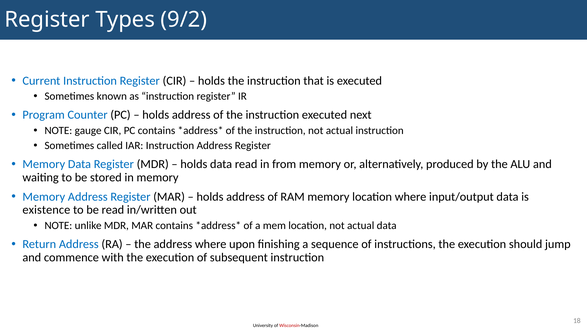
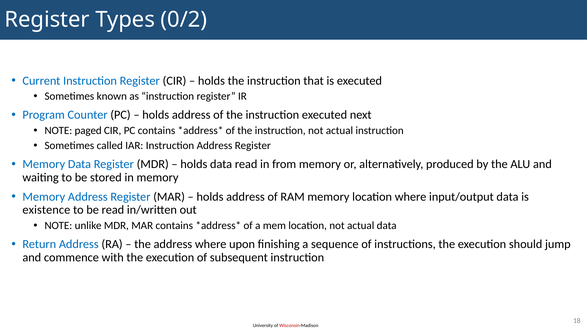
9/2: 9/2 -> 0/2
gauge: gauge -> paged
